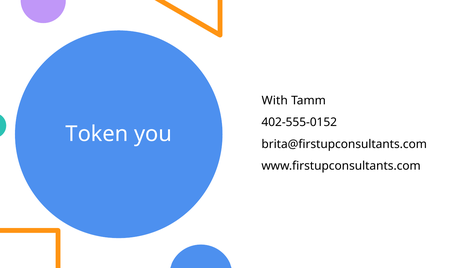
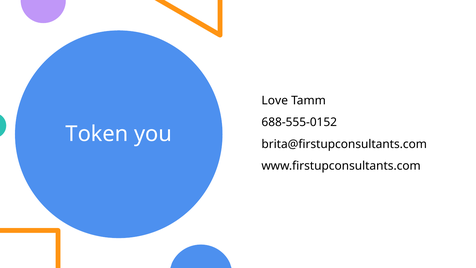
With: With -> Love
402-555-0152: 402-555-0152 -> 688-555-0152
